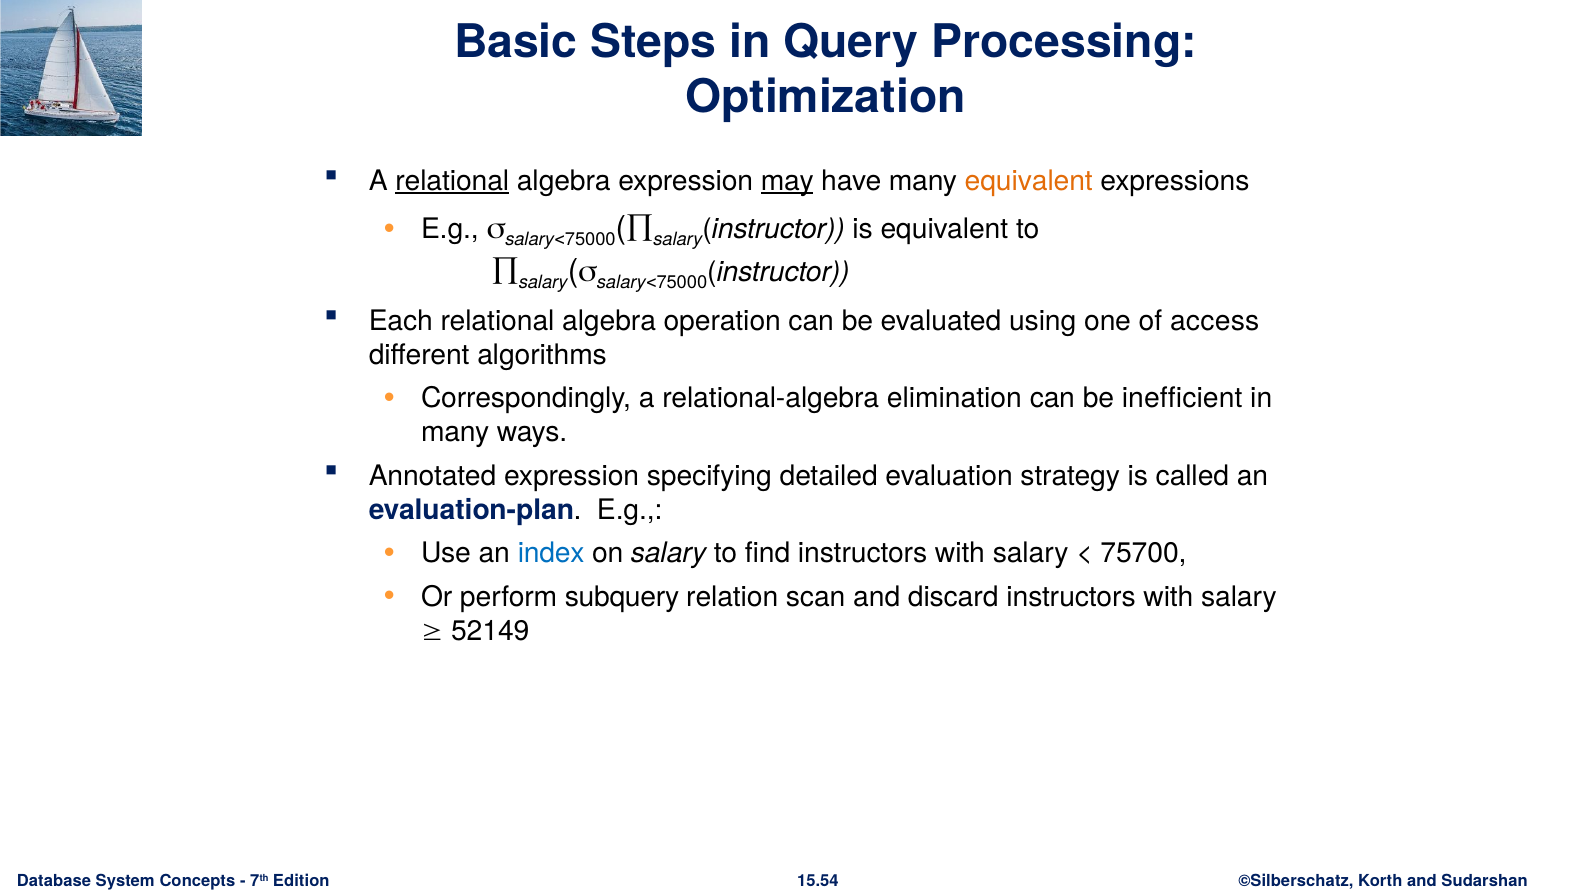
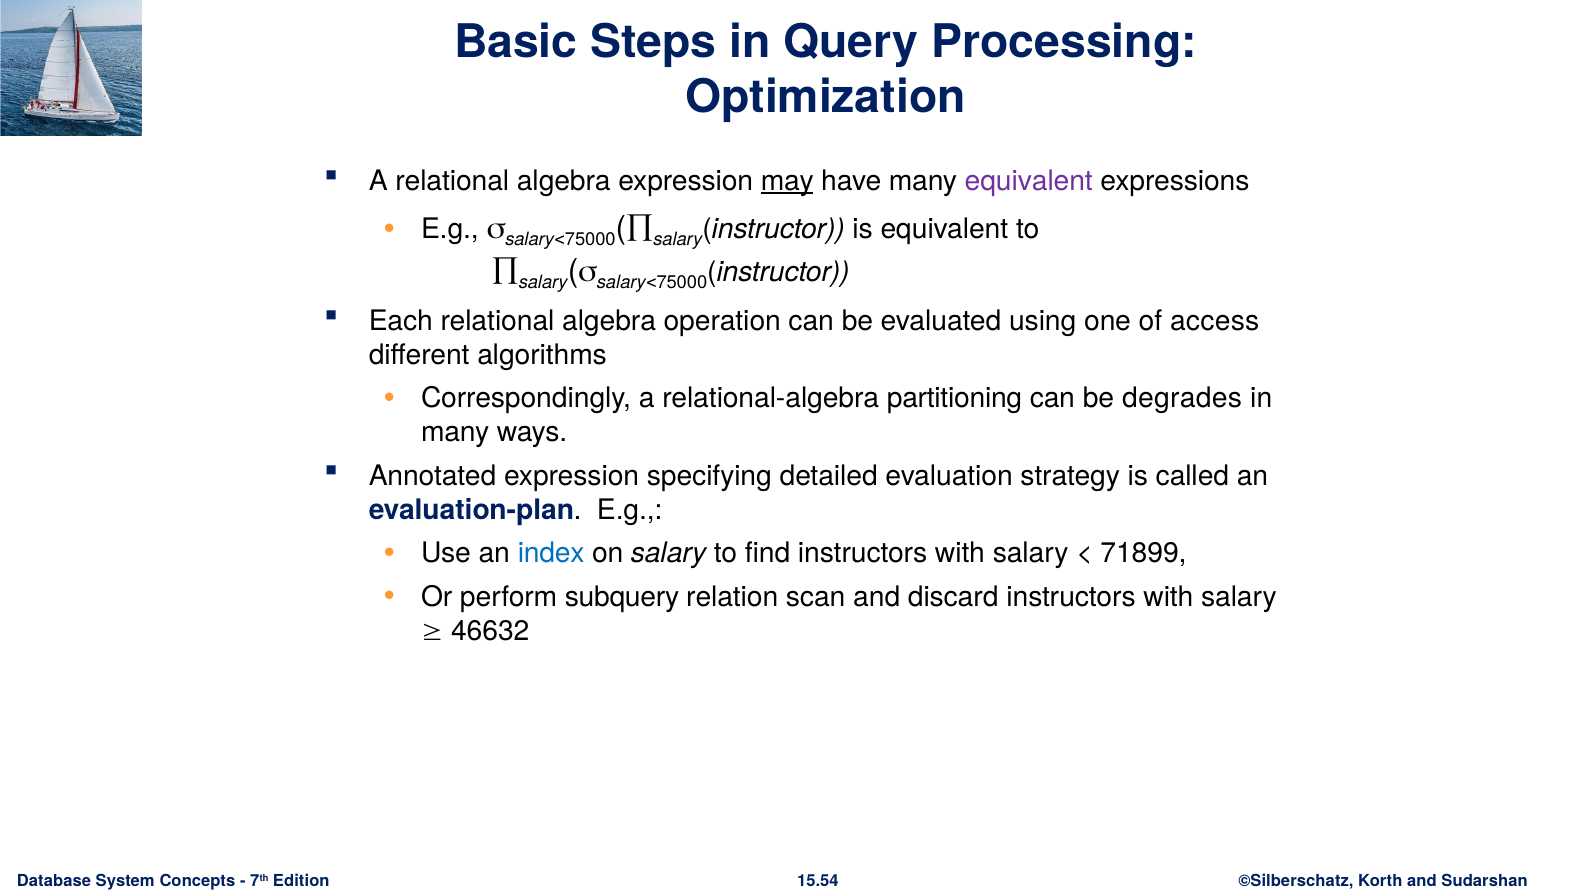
relational at (452, 181) underline: present -> none
equivalent at (1029, 181) colour: orange -> purple
elimination: elimination -> partitioning
inefficient: inefficient -> degrades
75700: 75700 -> 71899
52149: 52149 -> 46632
